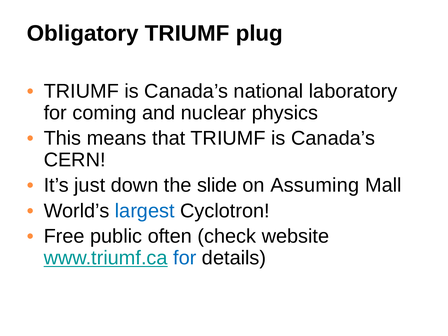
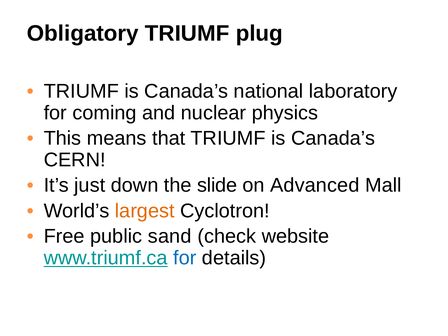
Assuming: Assuming -> Advanced
largest colour: blue -> orange
often: often -> sand
